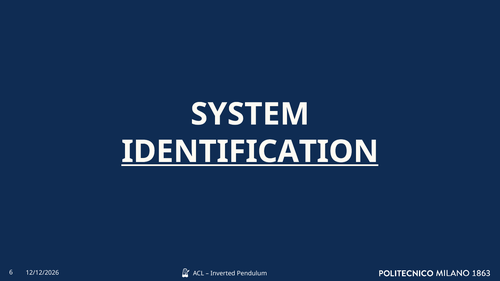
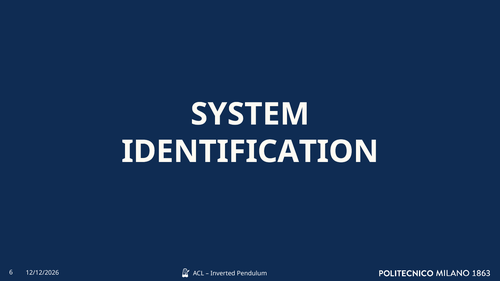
IDENTIFICATION underline: present -> none
